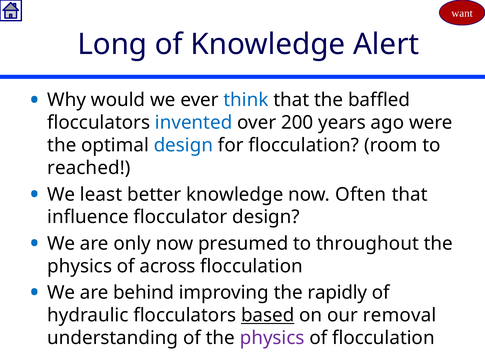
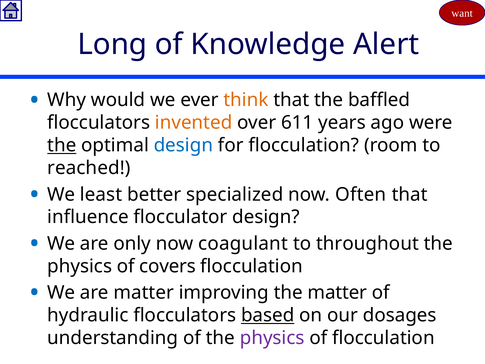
think colour: blue -> orange
invented colour: blue -> orange
200: 200 -> 611
the at (62, 145) underline: none -> present
better knowledge: knowledge -> specialized
presumed: presumed -> coagulant
across: across -> covers
are behind: behind -> matter
the rapidly: rapidly -> matter
removal: removal -> dosages
